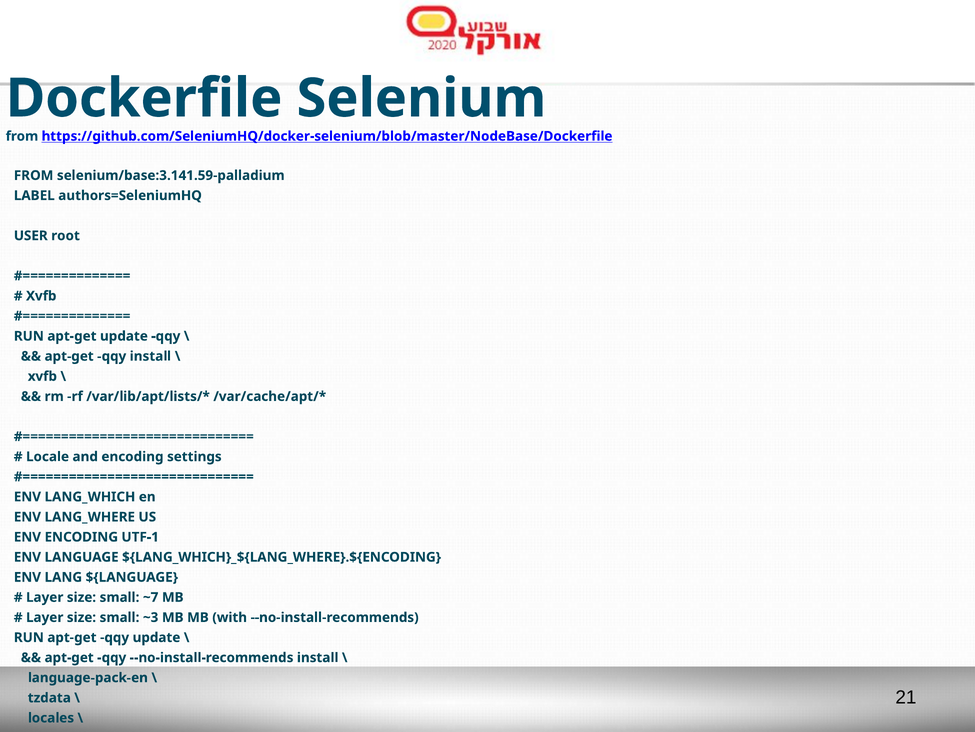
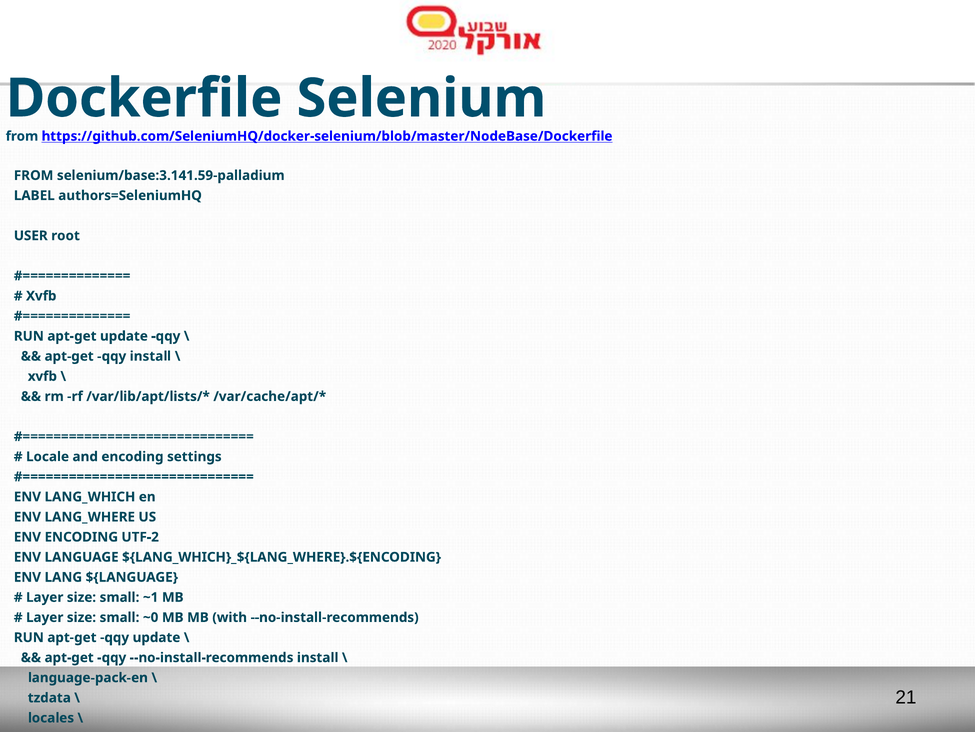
UTF-1: UTF-1 -> UTF-2
small ~7: ~7 -> ~1
small ~3: ~3 -> ~0
